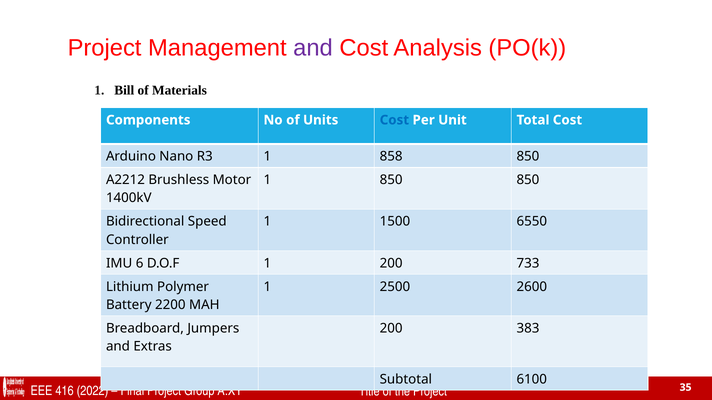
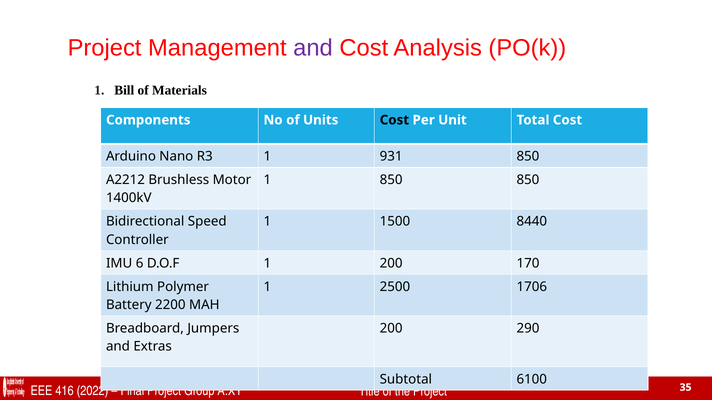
Cost at (394, 120) colour: blue -> black
858: 858 -> 931
6550: 6550 -> 8440
733: 733 -> 170
2600: 2600 -> 1706
383: 383 -> 290
